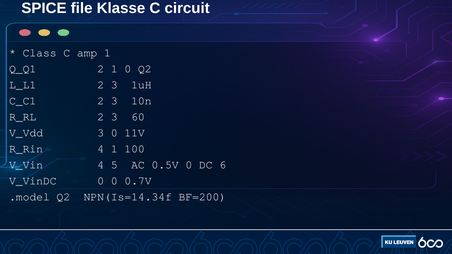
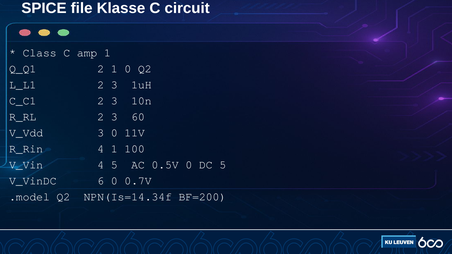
DC 6: 6 -> 5
V_VinDC 0: 0 -> 6
